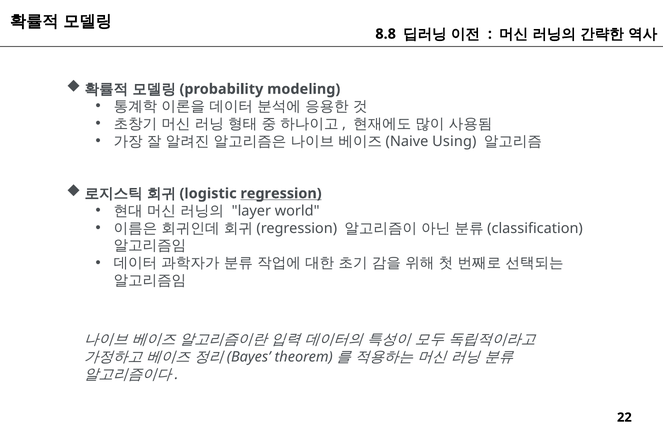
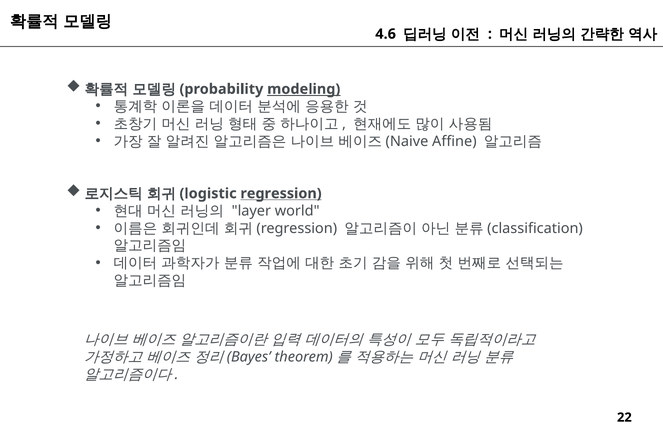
8.8: 8.8 -> 4.6
modeling underline: none -> present
Using: Using -> Affine
